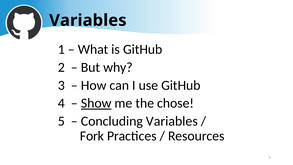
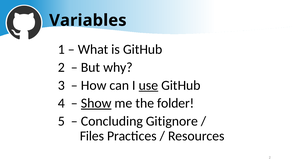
use underline: none -> present
chose: chose -> folder
Concluding Variables: Variables -> Gitignore
Fork: Fork -> Files
